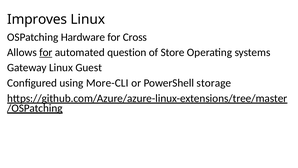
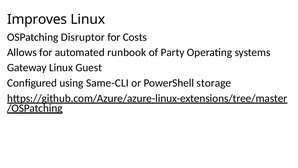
Hardware: Hardware -> Disruptor
Cross: Cross -> Costs
for at (46, 52) underline: present -> none
question: question -> runbook
Store: Store -> Party
More-CLI: More-CLI -> Same-CLI
